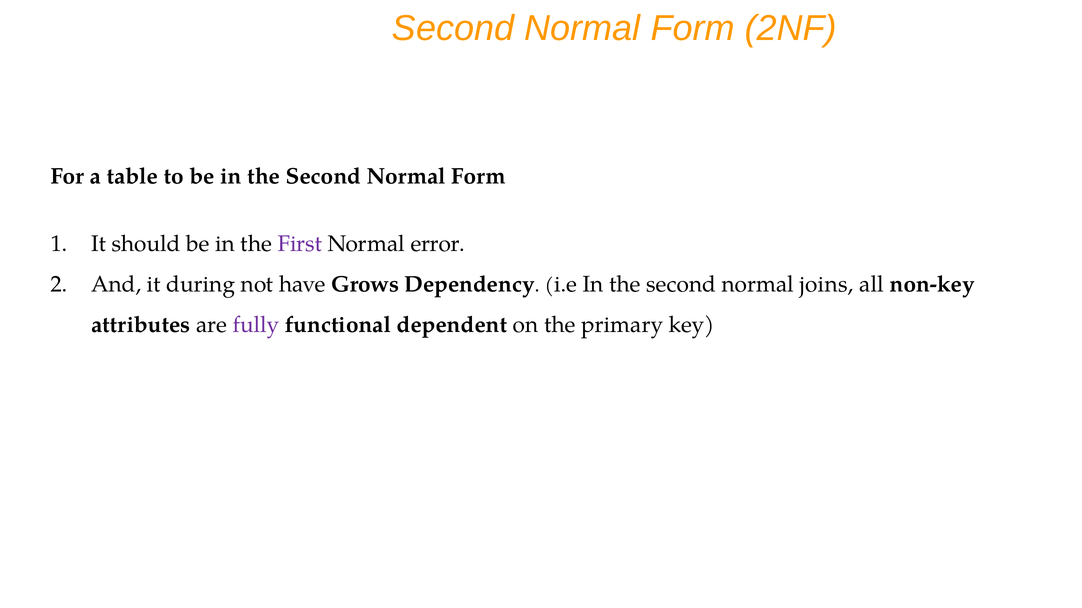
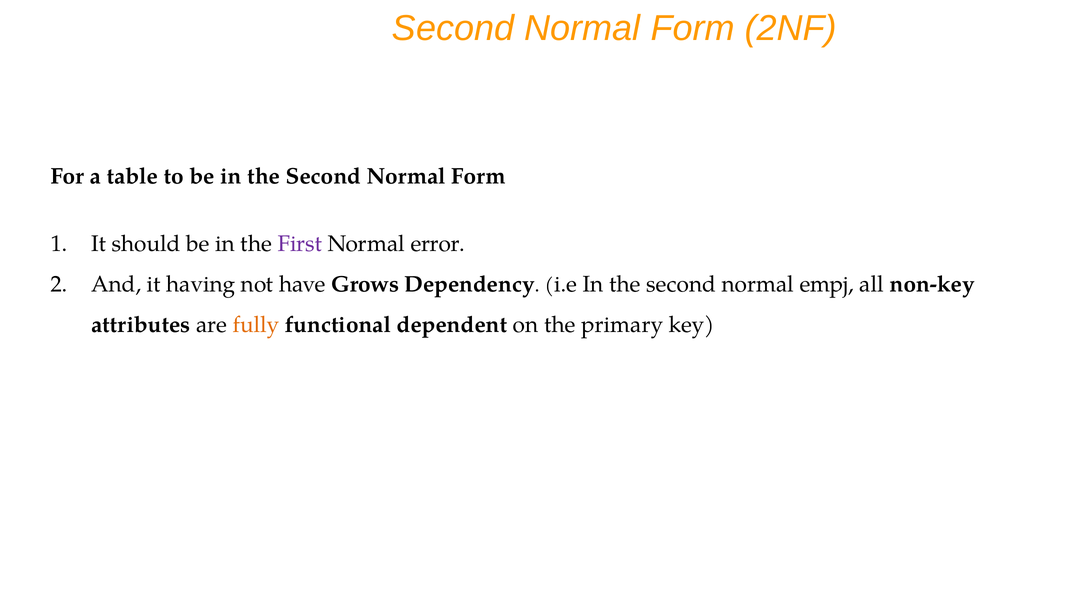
during: during -> having
joins: joins -> empj
fully colour: purple -> orange
